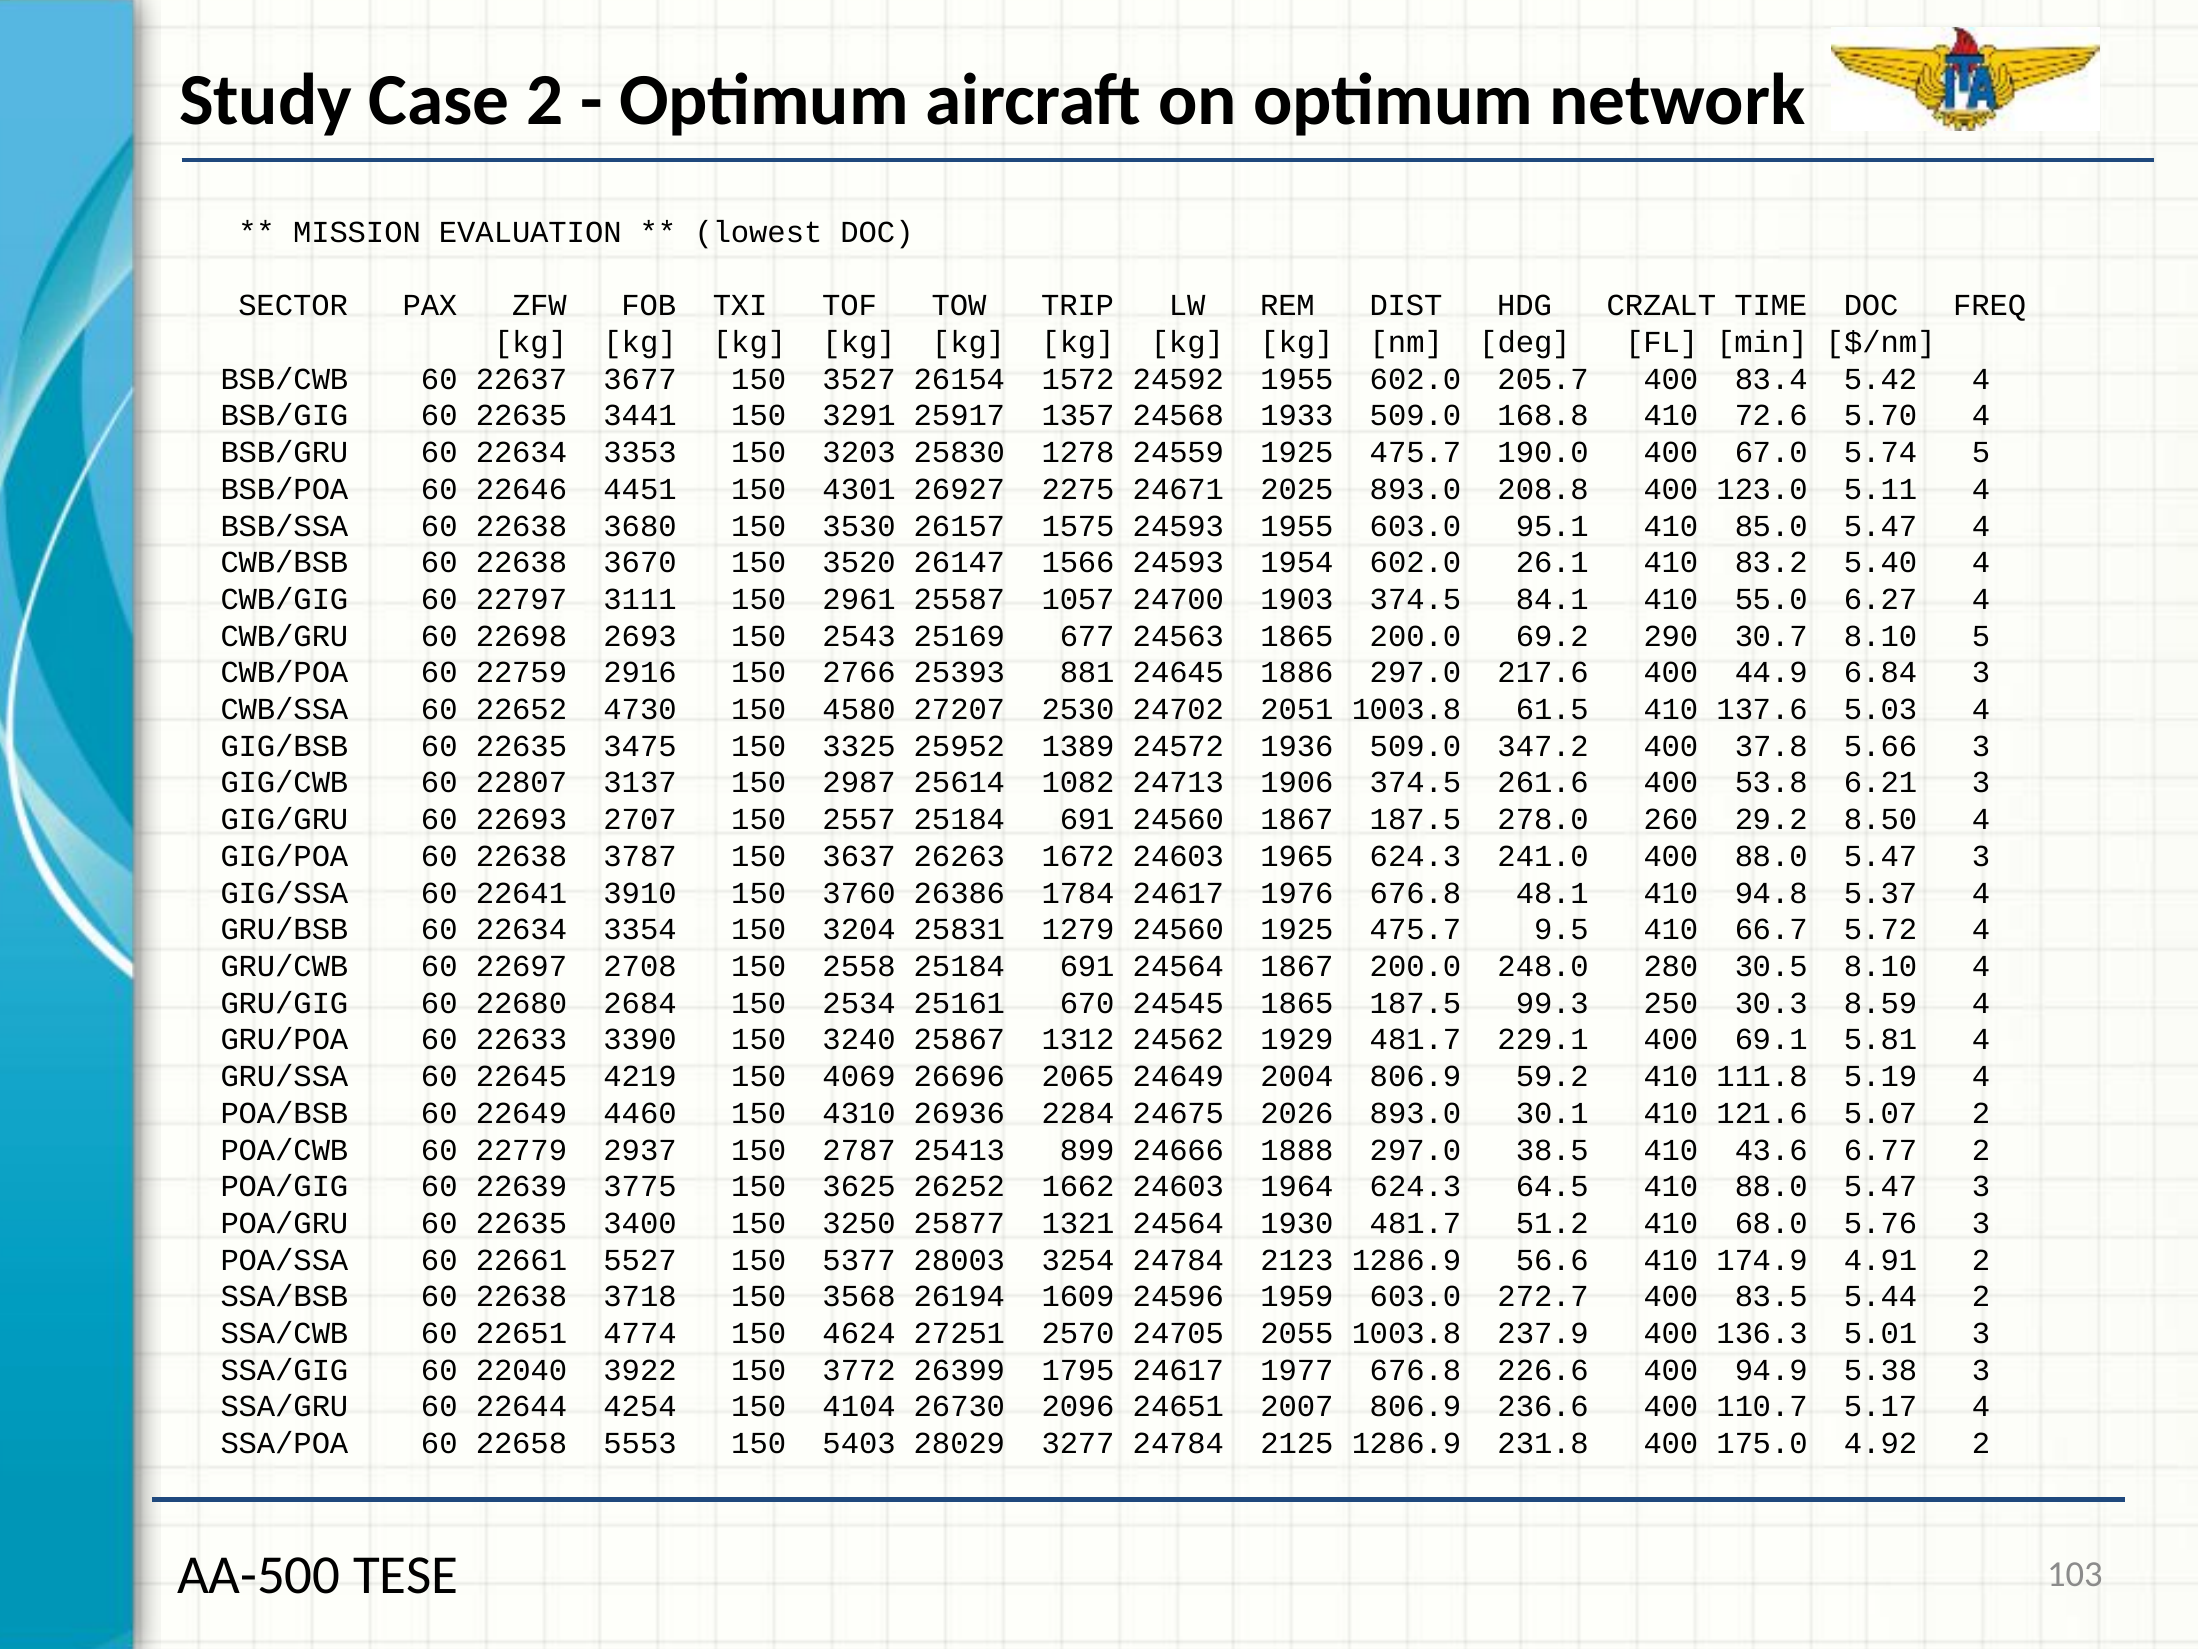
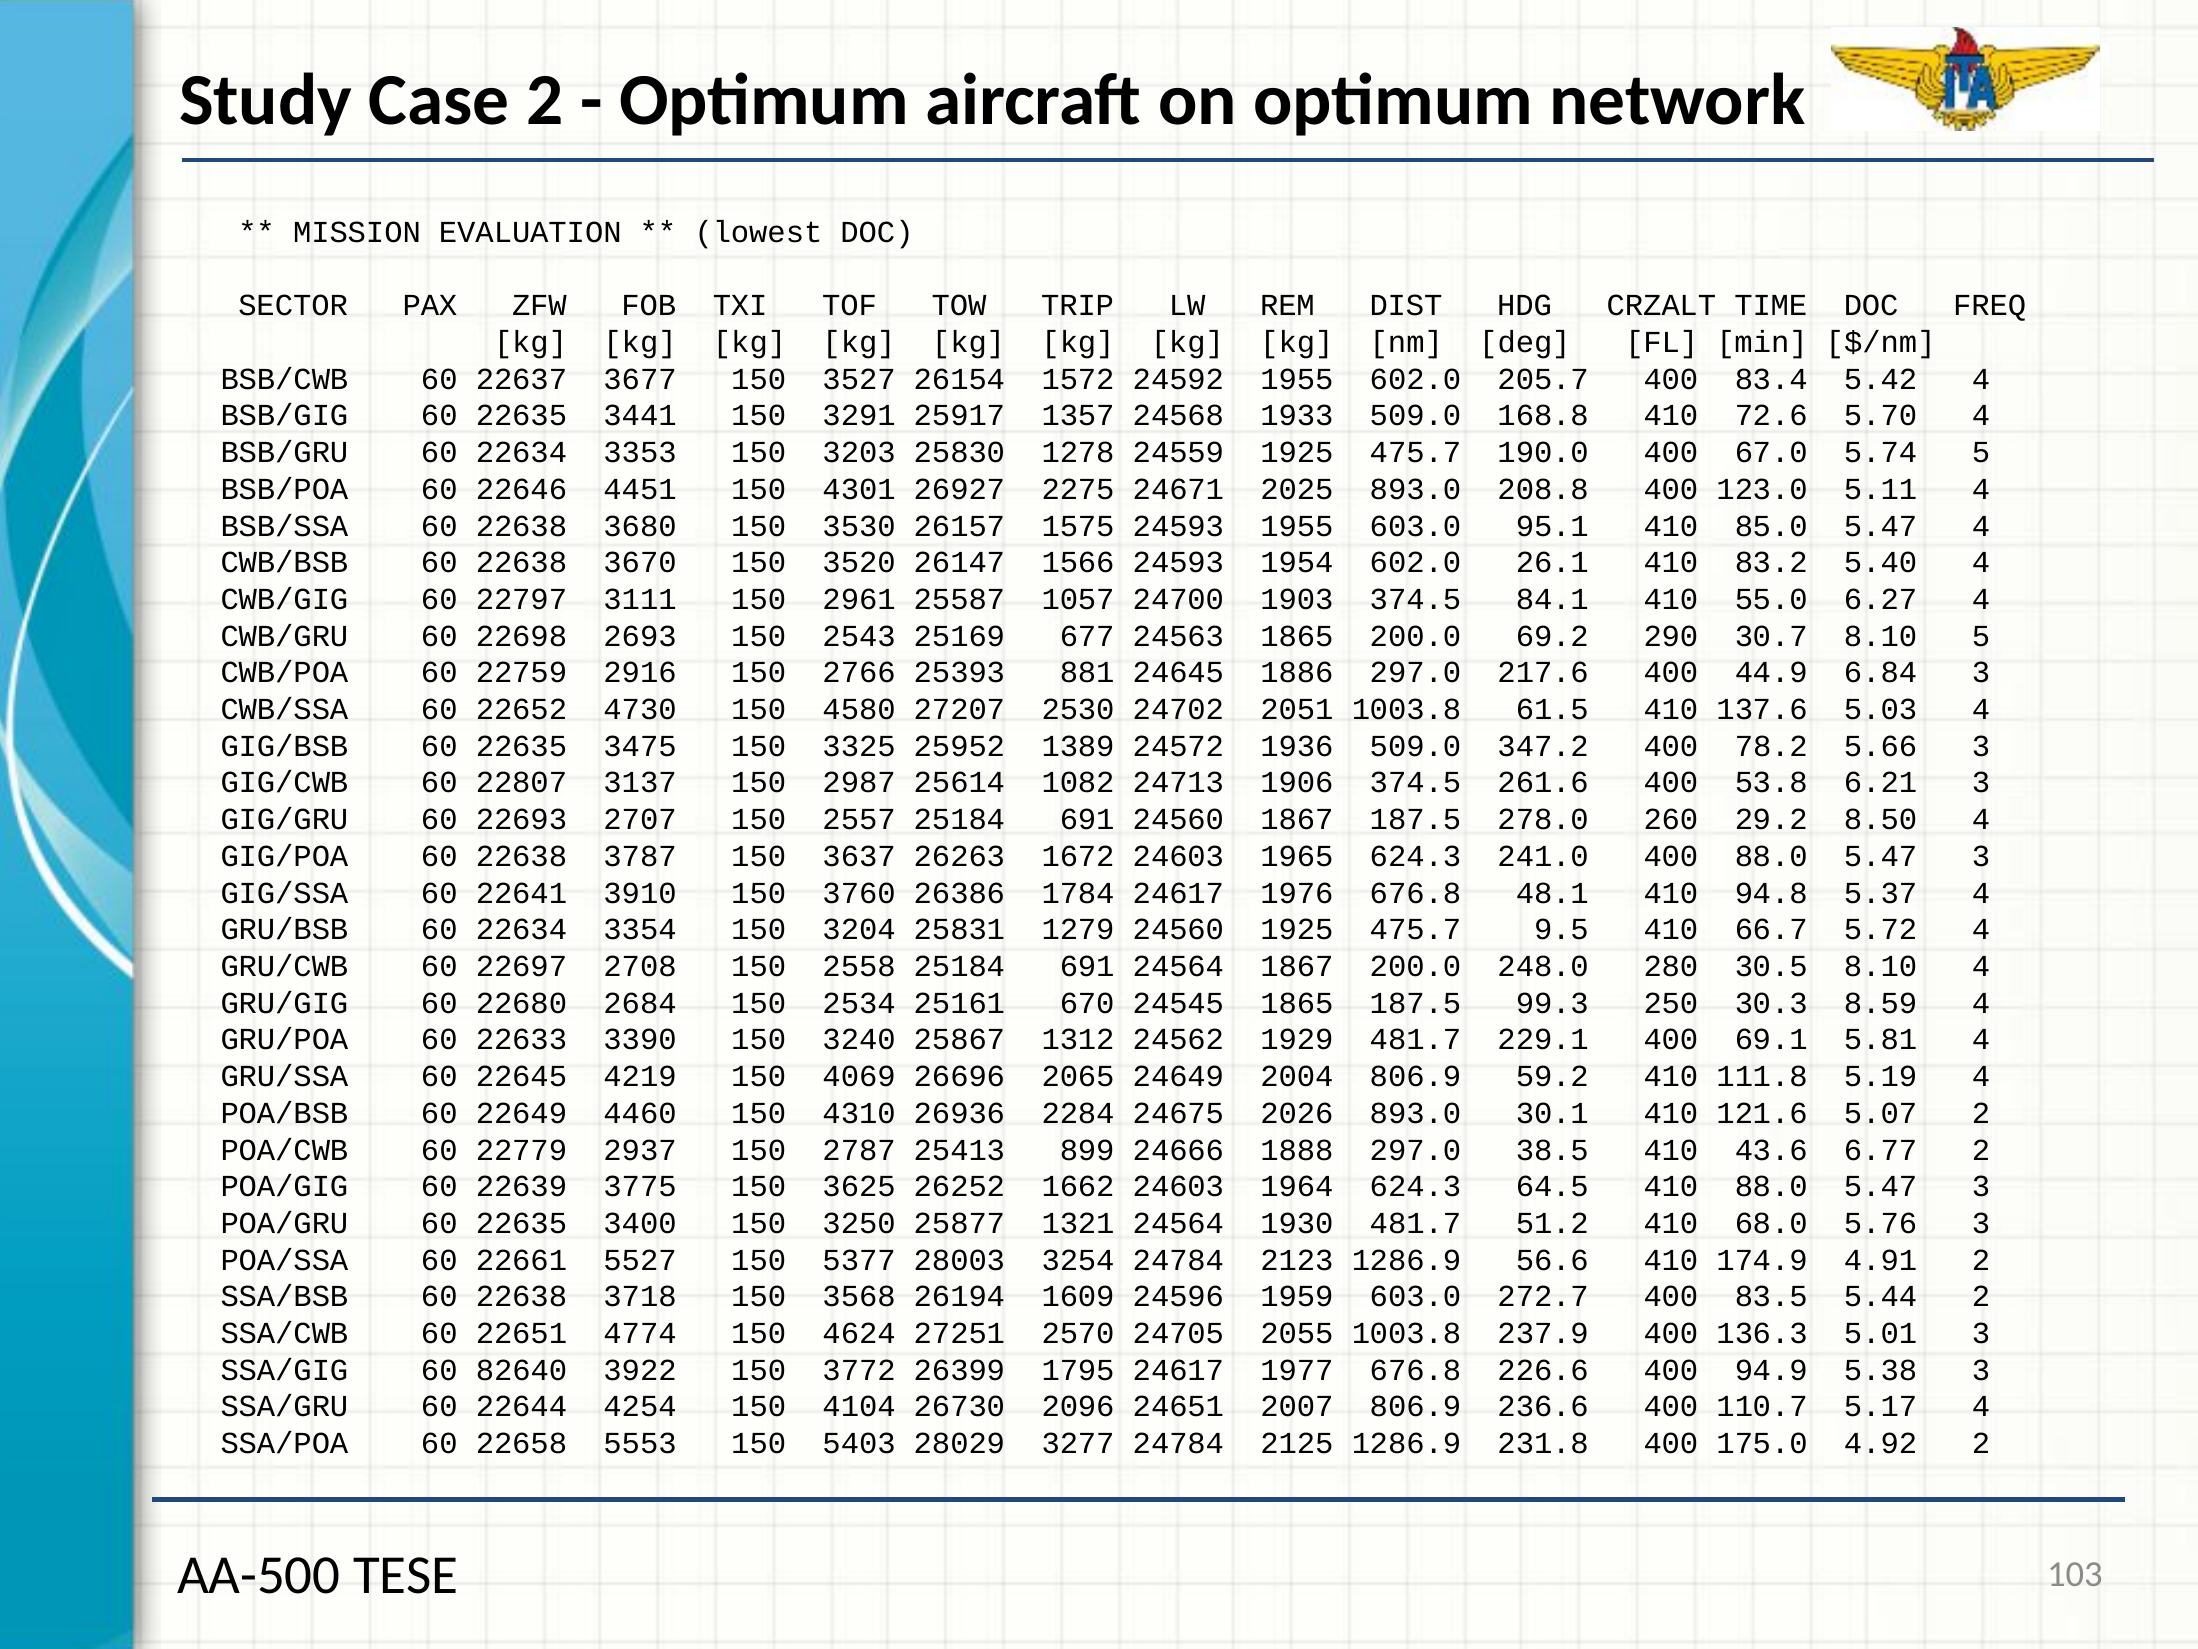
37.8: 37.8 -> 78.2
22040: 22040 -> 82640
